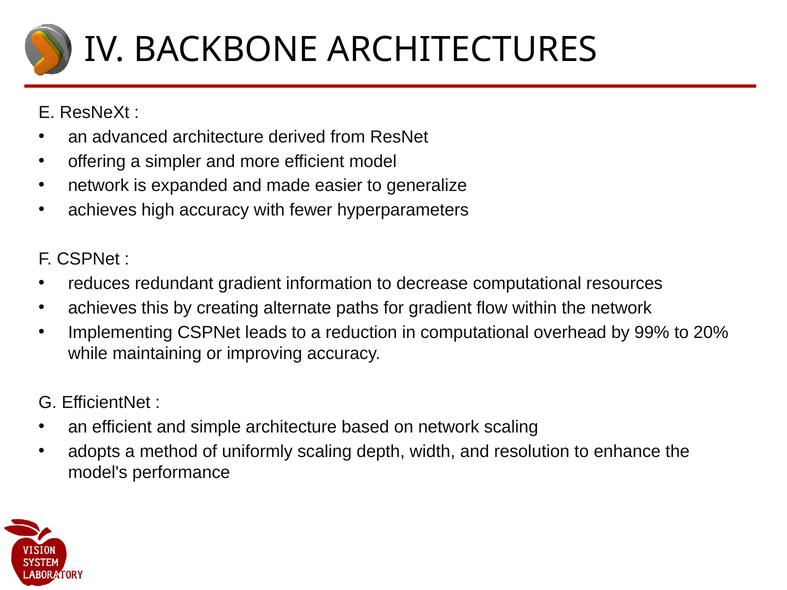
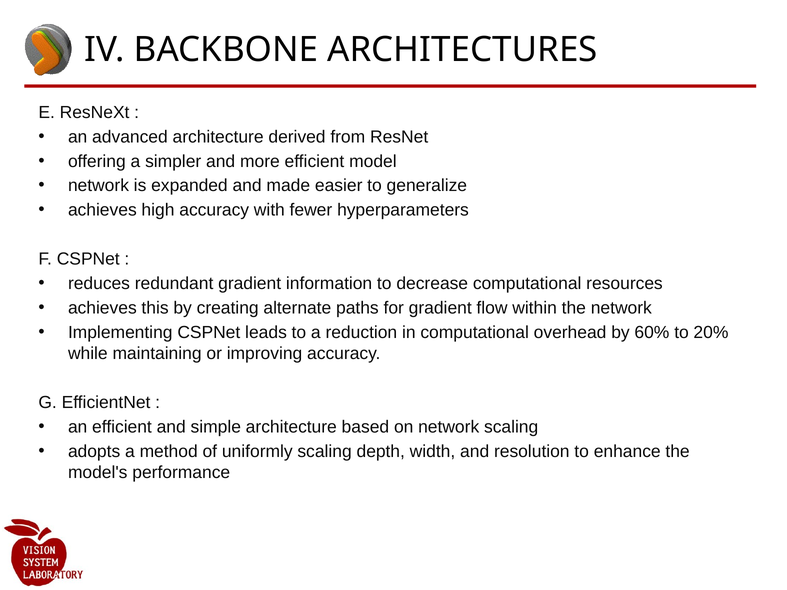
99%: 99% -> 60%
